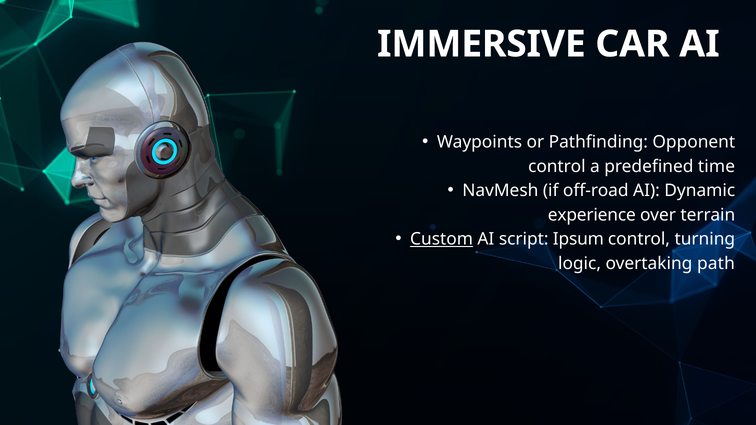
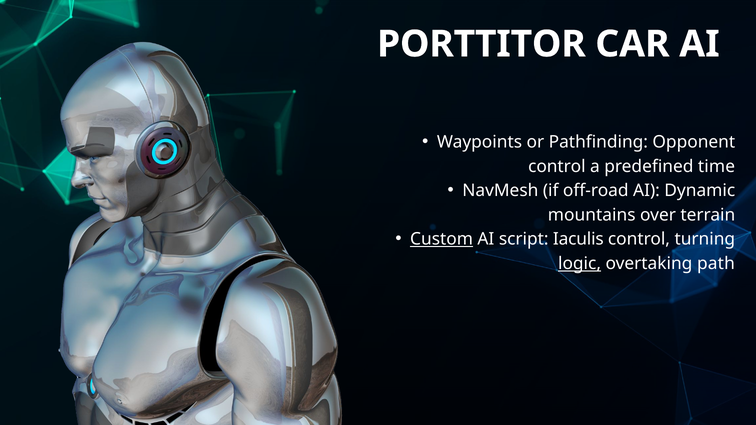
IMMERSIVE: IMMERSIVE -> PORTTITOR
experience: experience -> mountains
Ipsum: Ipsum -> Iaculis
logic underline: none -> present
